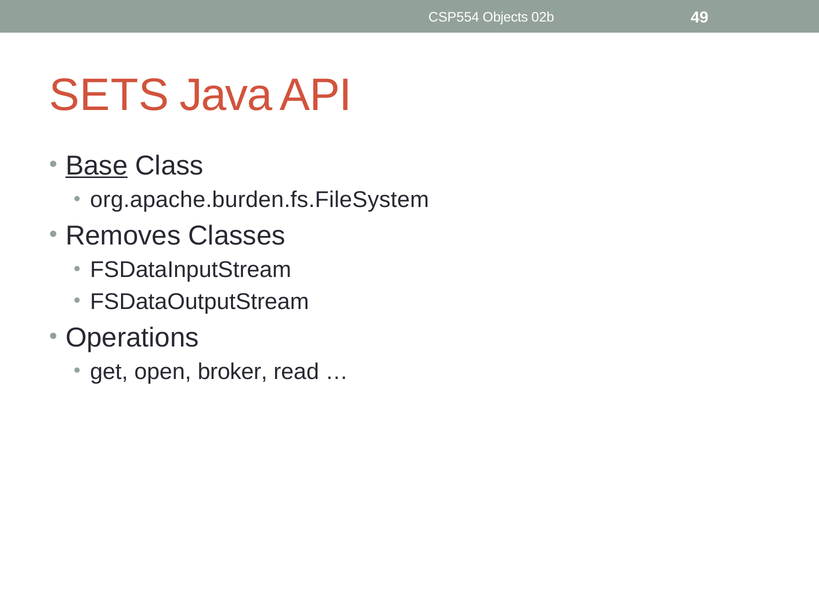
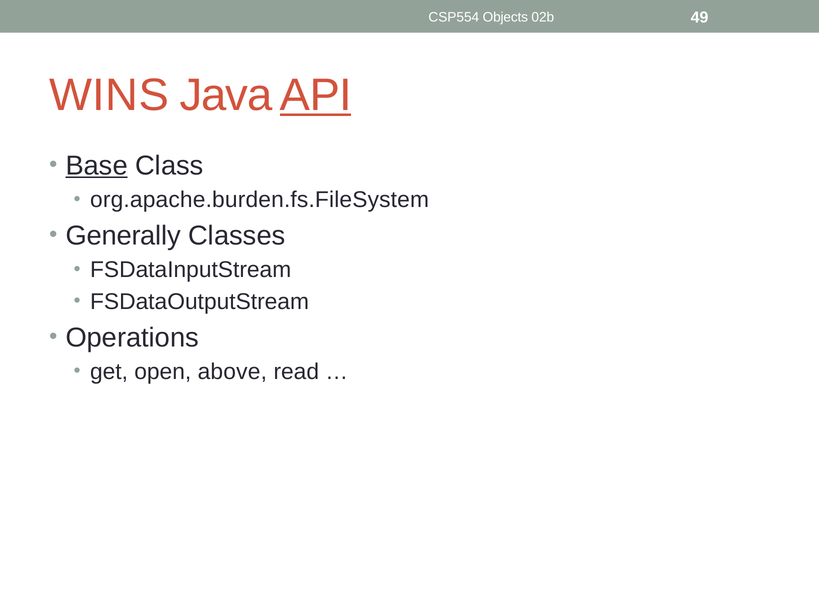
SETS: SETS -> WINS
API underline: none -> present
Removes: Removes -> Generally
broker: broker -> above
